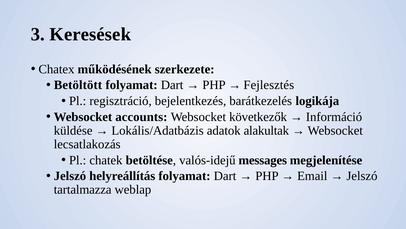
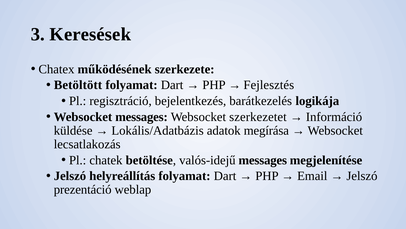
Websocket accounts: accounts -> messages
következők: következők -> szerkezetet
alakultak: alakultak -> megírása
tartalmazza: tartalmazza -> prezentáció
